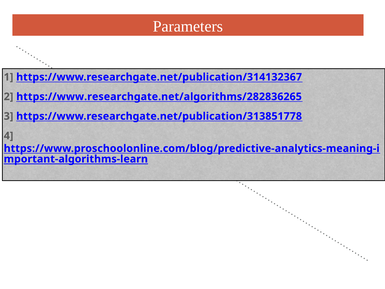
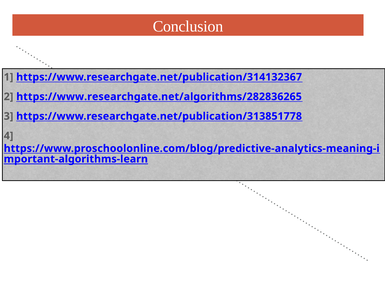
Parameters: Parameters -> Conclusion
